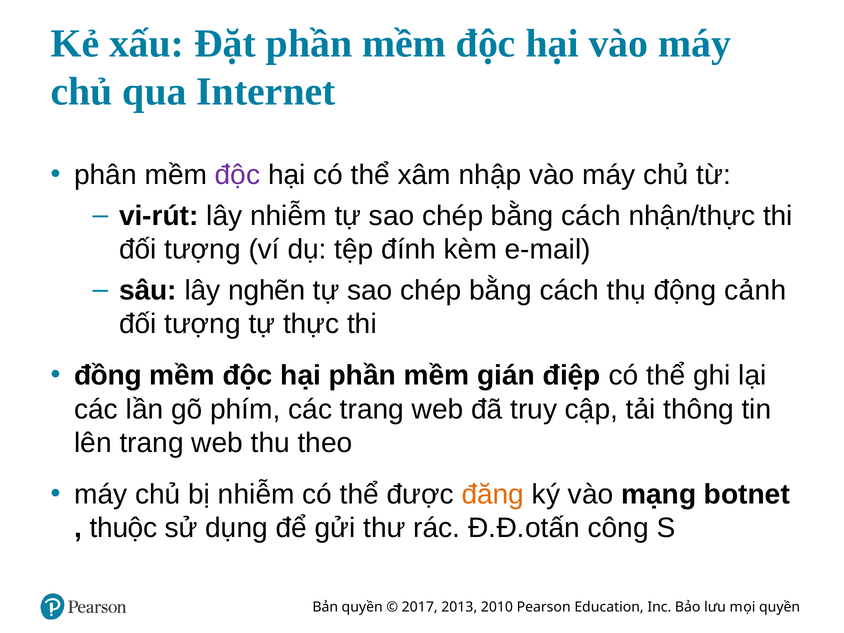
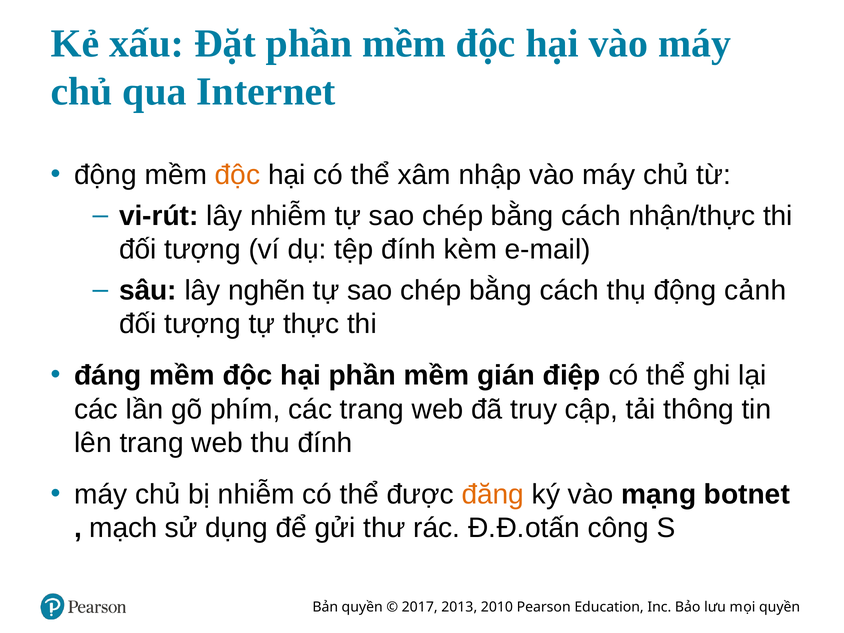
phân at (105, 175): phân -> động
độc at (238, 175) colour: purple -> orange
đồng: đồng -> đáng
thu theo: theo -> đính
thuộc: thuộc -> mạch
